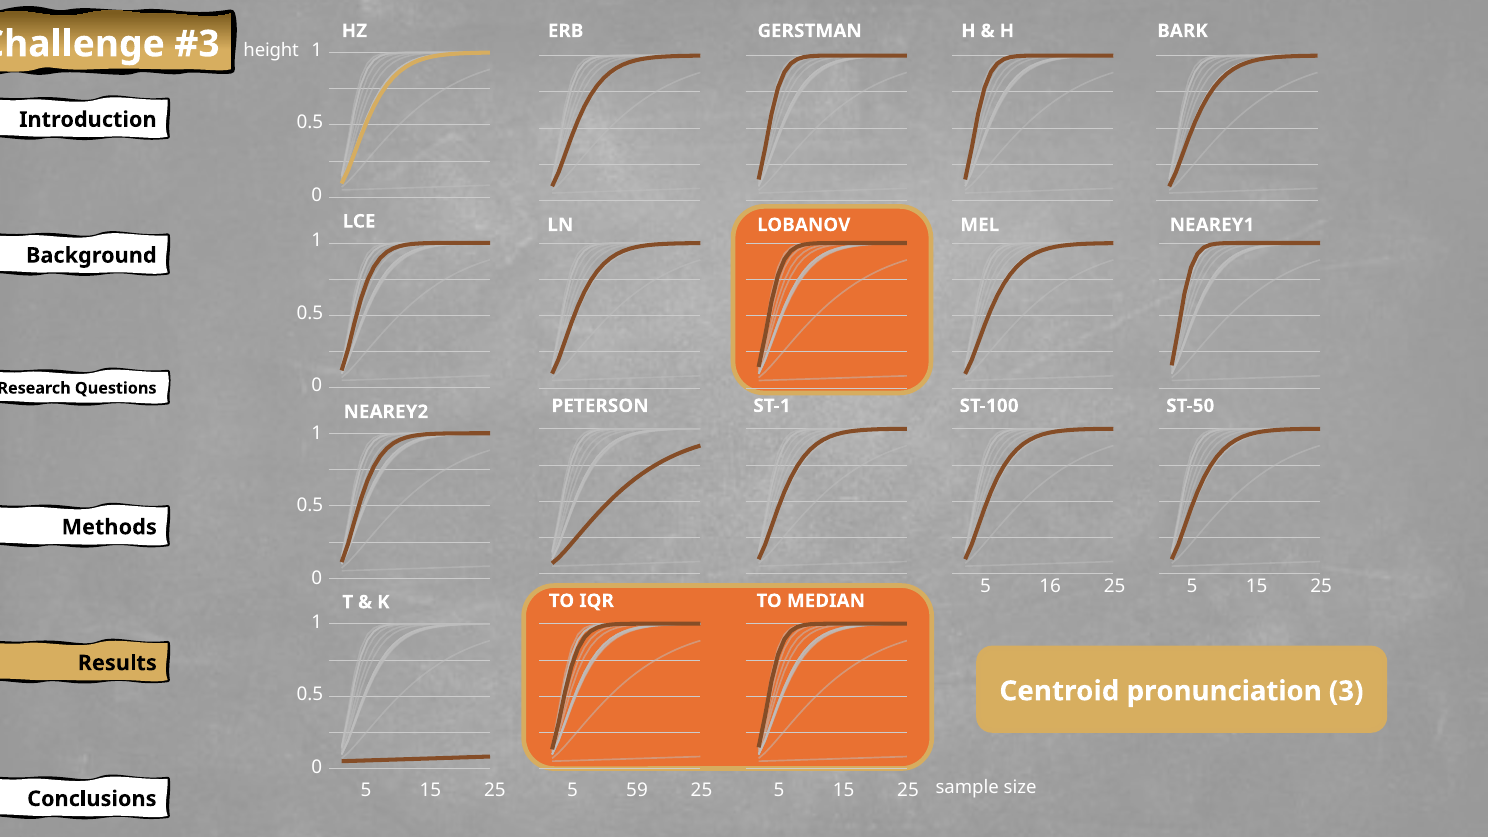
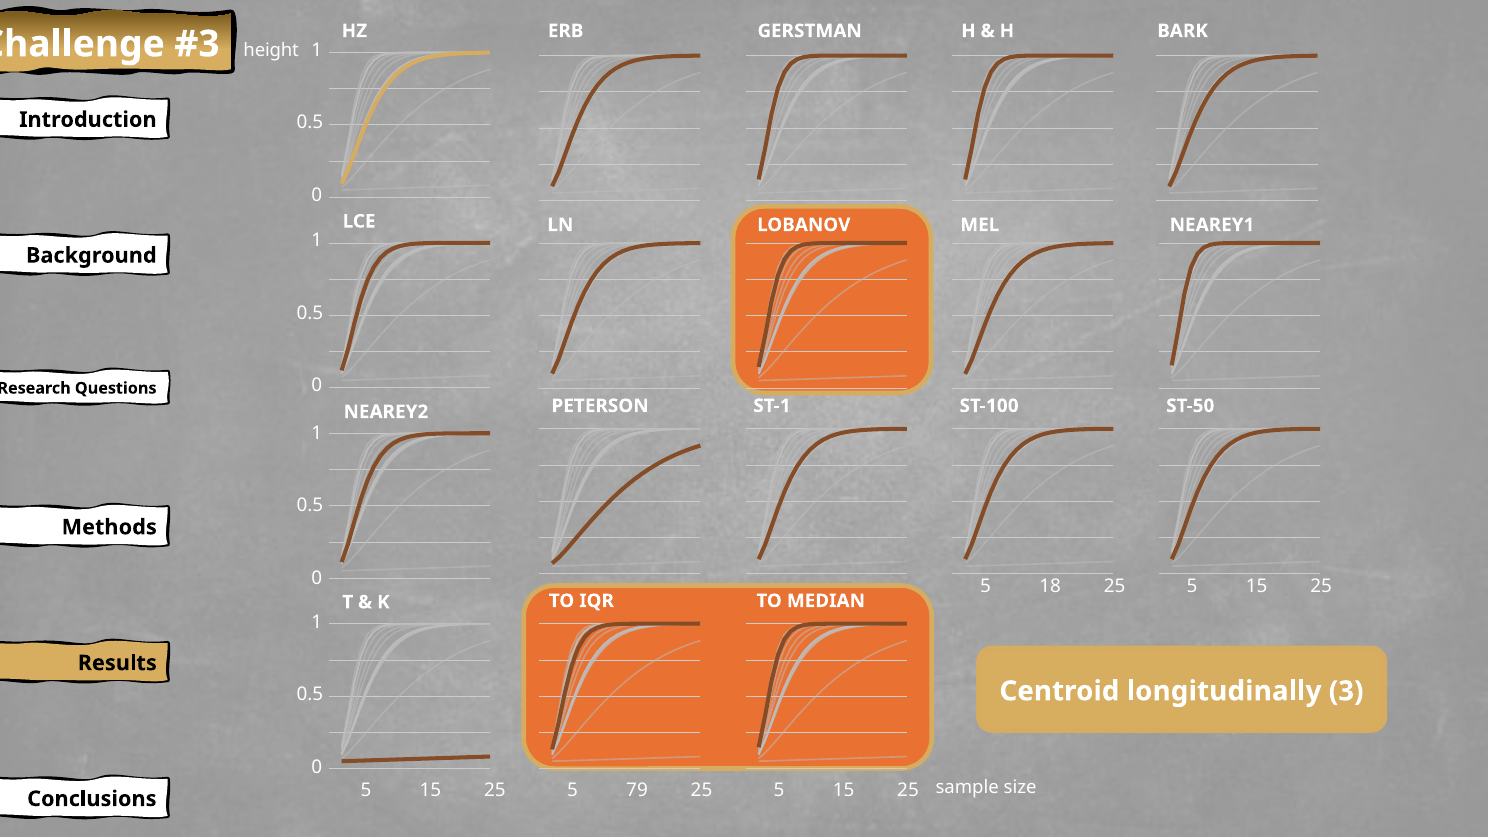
16: 16 -> 18
pronunciation: pronunciation -> longitudinally
59: 59 -> 79
